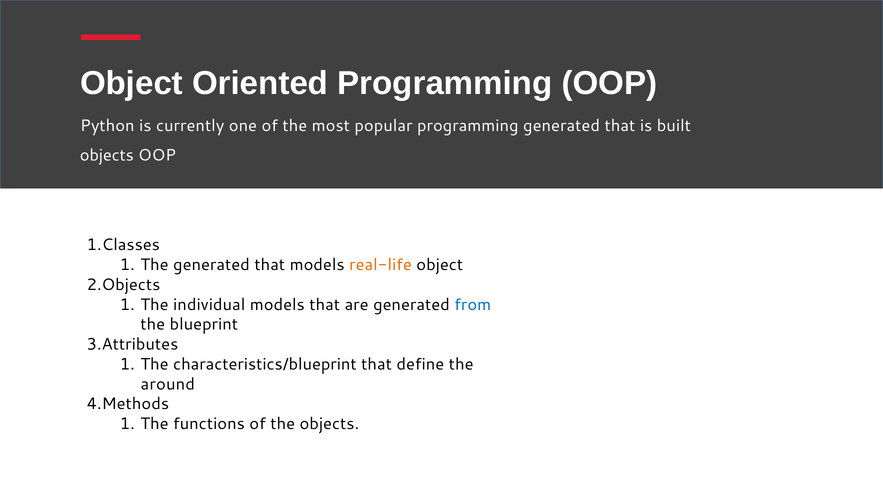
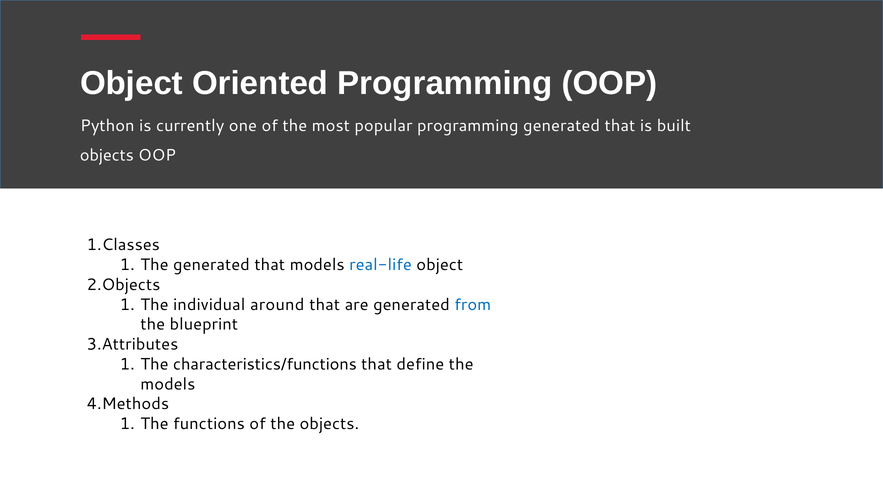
real-life colour: orange -> blue
individual models: models -> around
characteristics/blueprint: characteristics/blueprint -> characteristics/functions
around at (168, 384): around -> models
